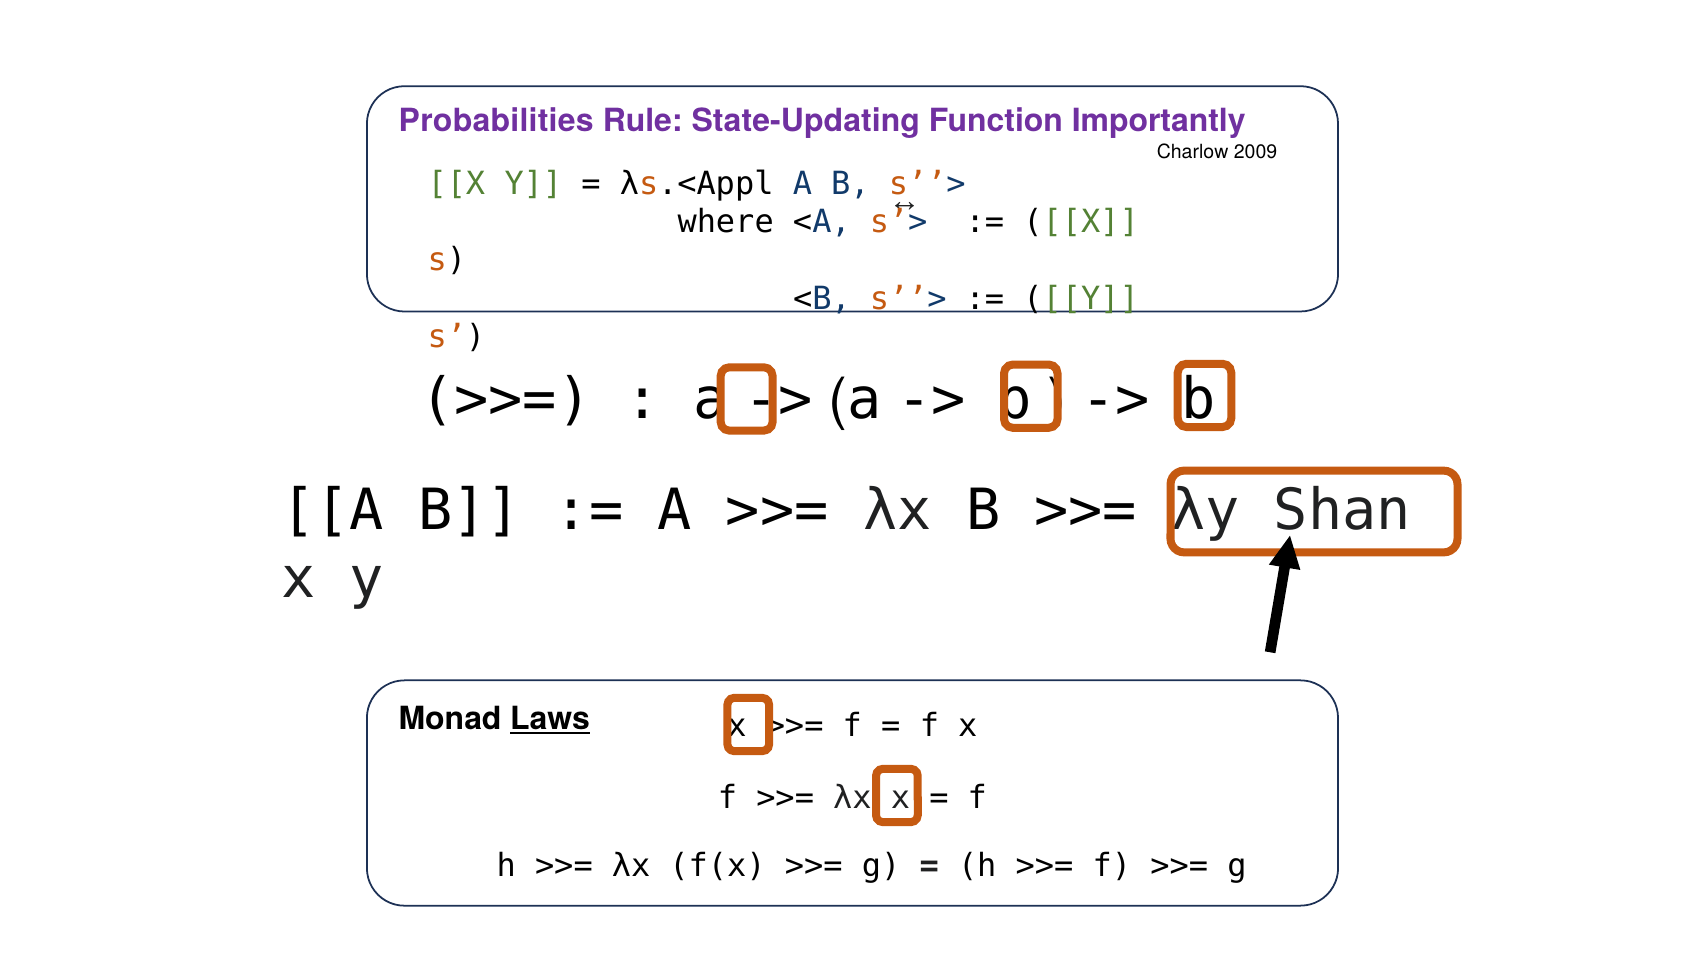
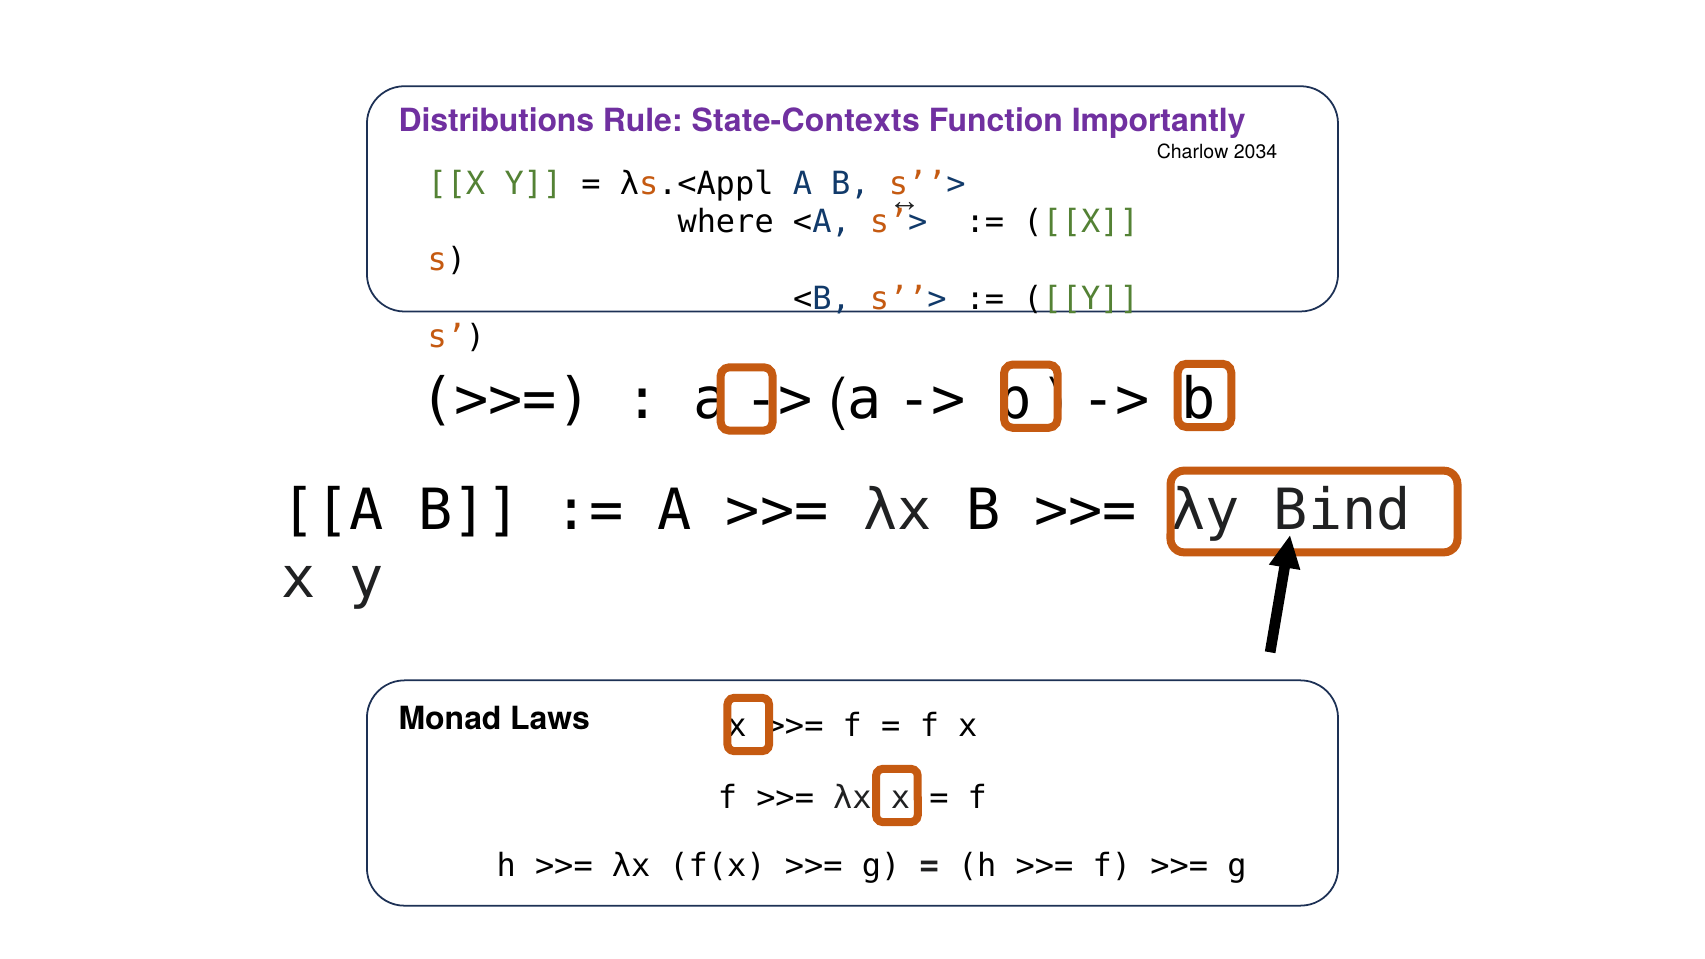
Probabilities: Probabilities -> Distributions
State-Updating: State-Updating -> State-Contexts
2009: 2009 -> 2034
Shan: Shan -> Bind
Laws underline: present -> none
